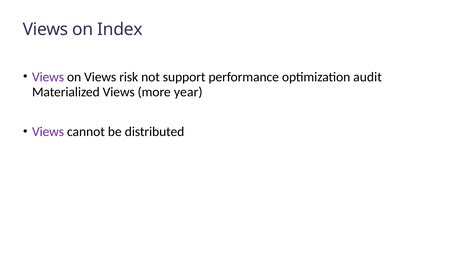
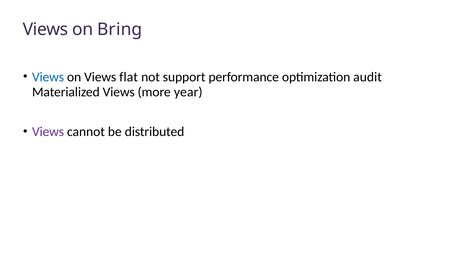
Index: Index -> Bring
Views at (48, 77) colour: purple -> blue
risk: risk -> flat
